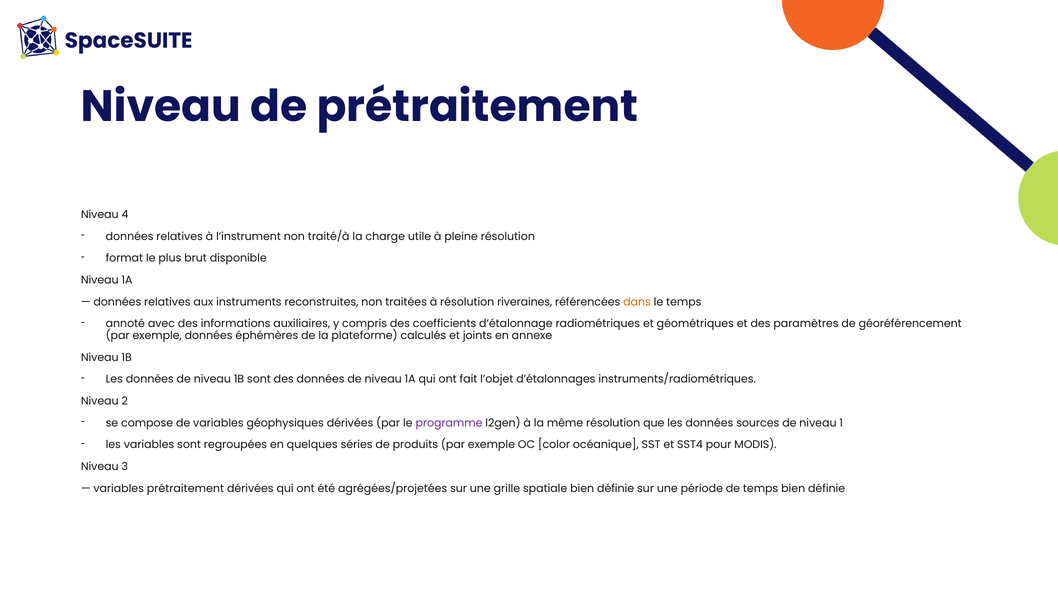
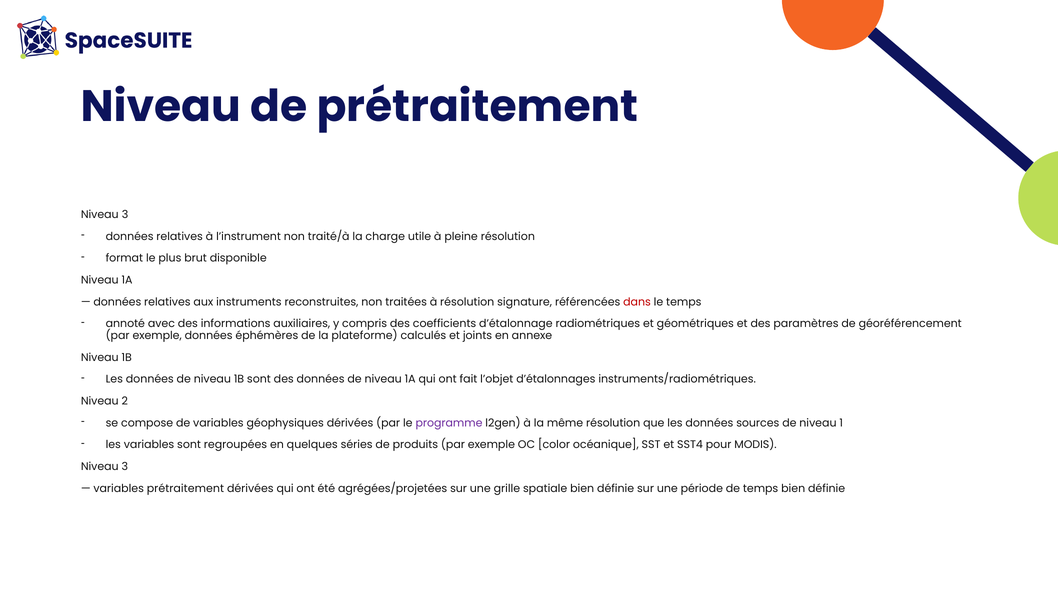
4 at (125, 215): 4 -> 3
riveraines: riveraines -> signature
dans colour: orange -> red
